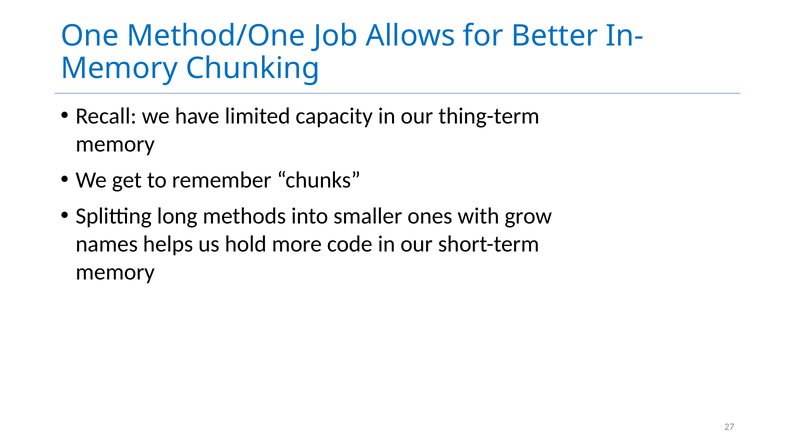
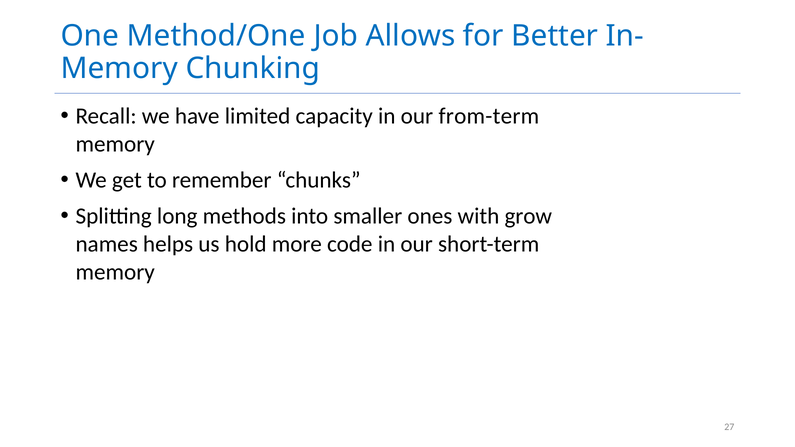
thing-term: thing-term -> from-term
